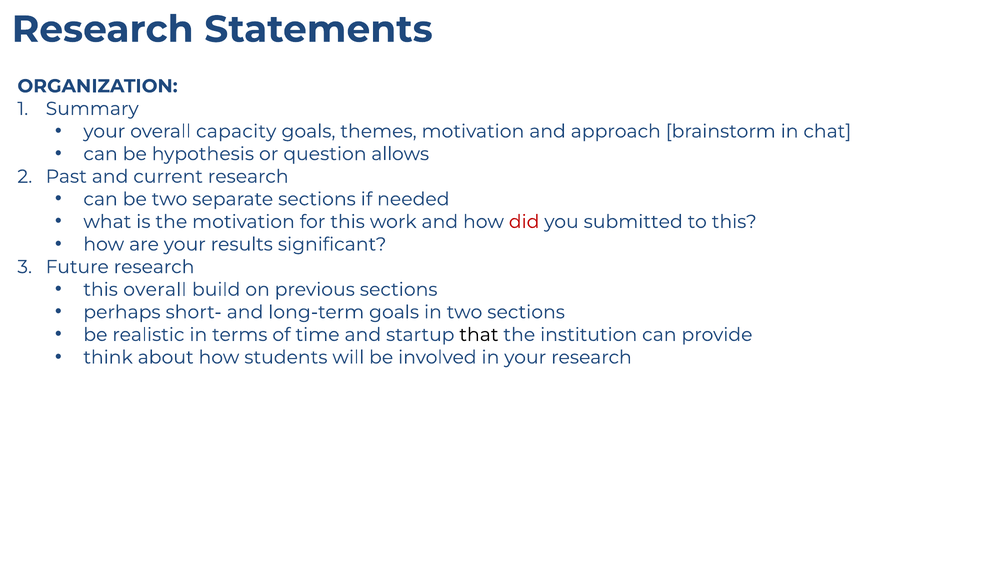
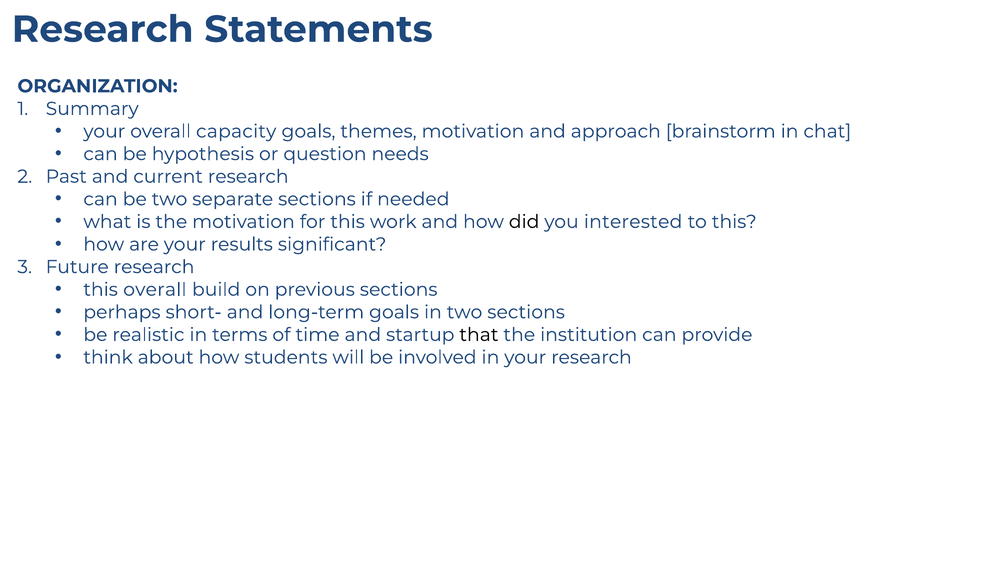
allows: allows -> needs
did colour: red -> black
submitted: submitted -> interested
